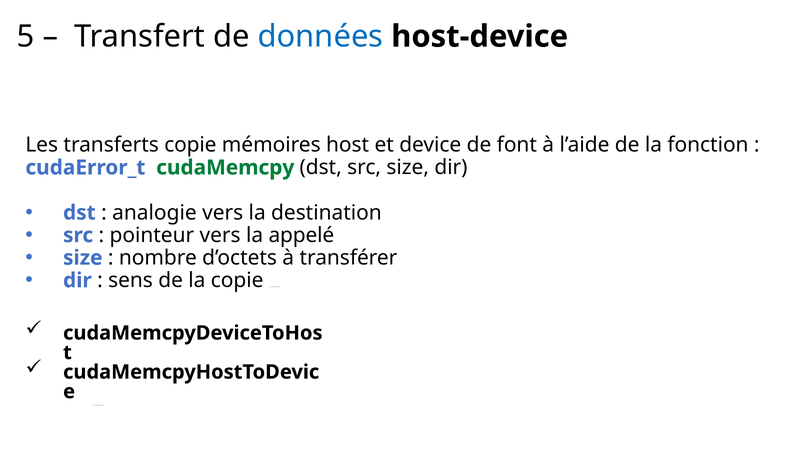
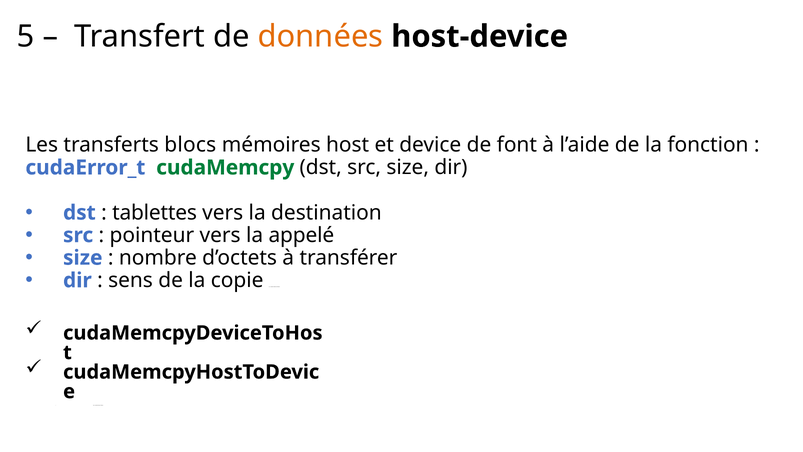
données colour: blue -> orange
transferts copie: copie -> blocs
analogie: analogie -> tablettes
